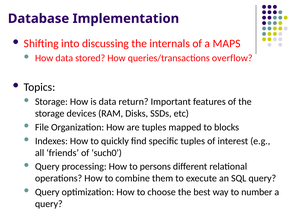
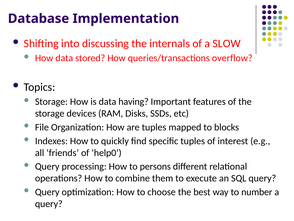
MAPS: MAPS -> SLOW
return: return -> having
such0: such0 -> help0
